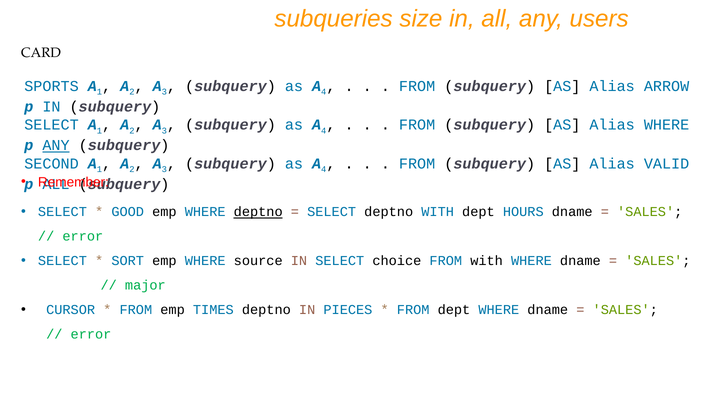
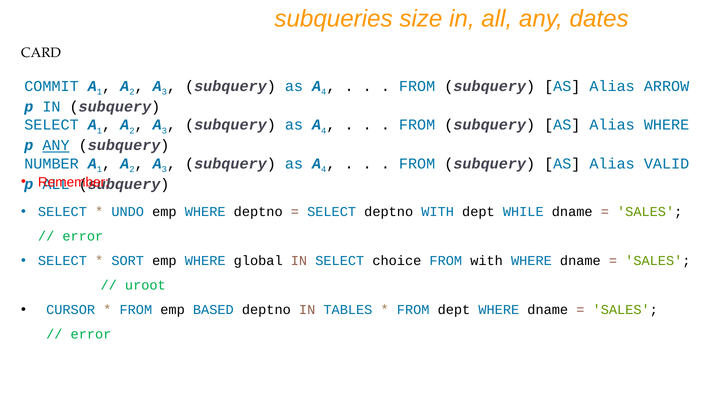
users: users -> dates
SPORTS: SPORTS -> COMMIT
SECOND: SECOND -> NUMBER
GOOD: GOOD -> UNDO
deptno at (258, 212) underline: present -> none
HOURS: HOURS -> WHILE
source: source -> global
major: major -> uroot
TIMES: TIMES -> BASED
PIECES: PIECES -> TABLES
